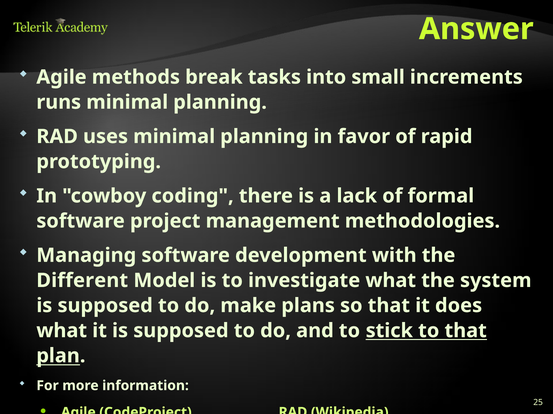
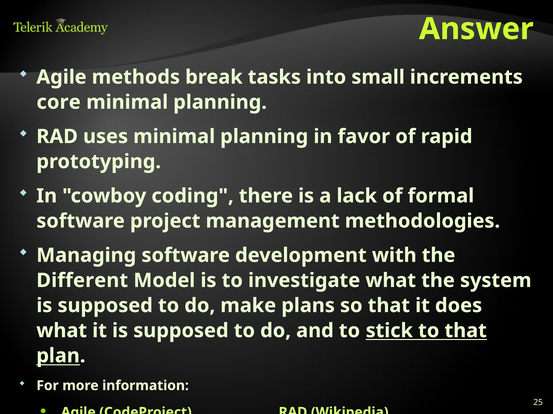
runs: runs -> core
